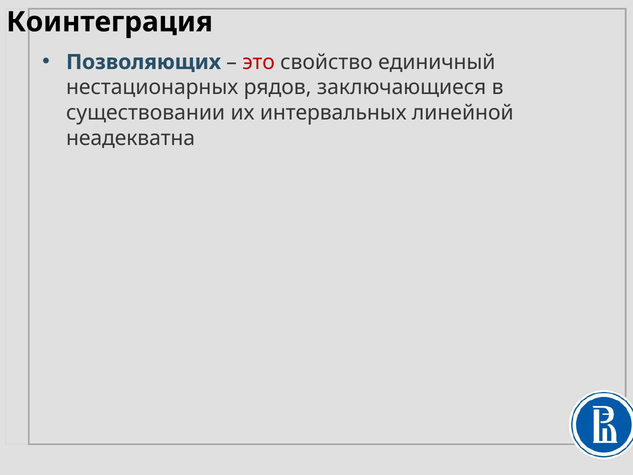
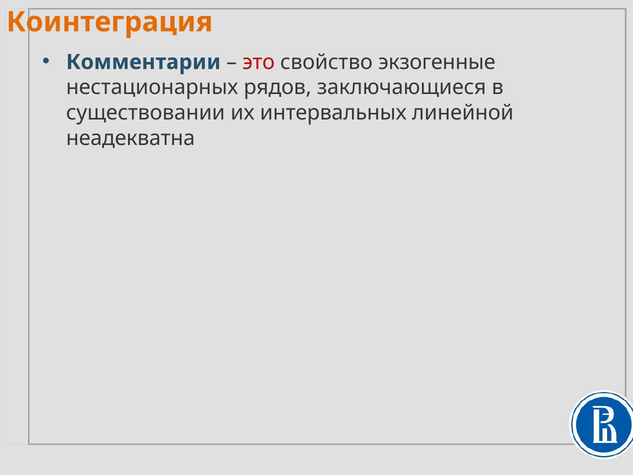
Коинтеграция colour: black -> orange
Позволяющих: Позволяющих -> Комментарии
единичный: единичный -> экзогенные
